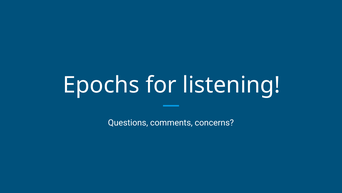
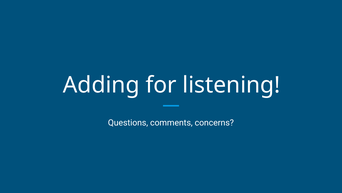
Epochs: Epochs -> Adding
